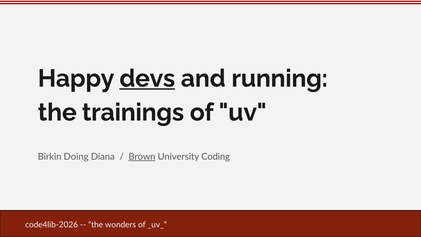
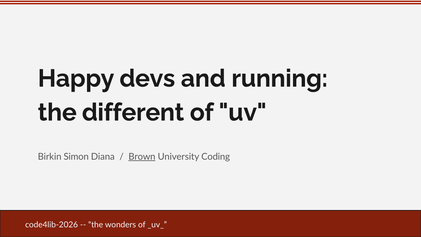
devs underline: present -> none
trainings: trainings -> different
Doing: Doing -> Simon
